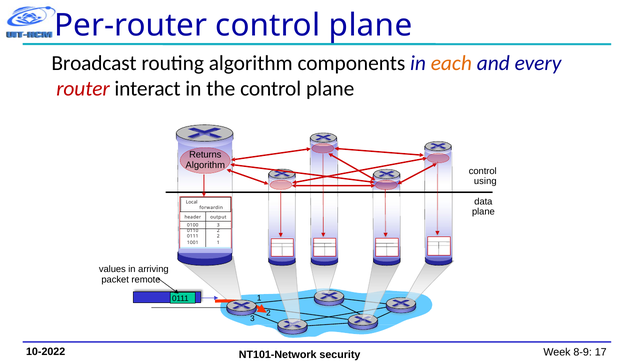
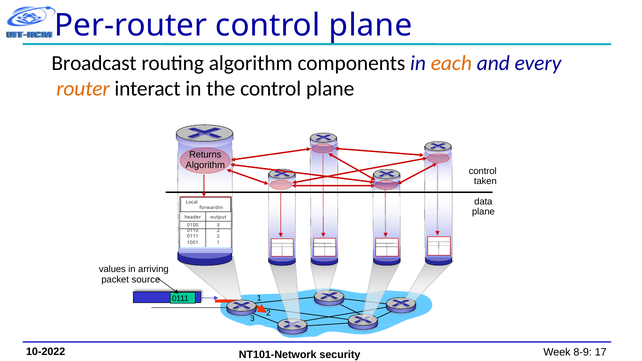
router colour: red -> orange
using: using -> taken
remote: remote -> source
